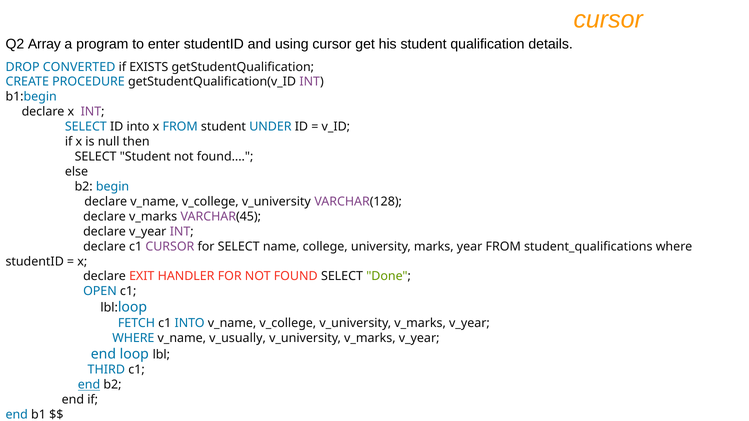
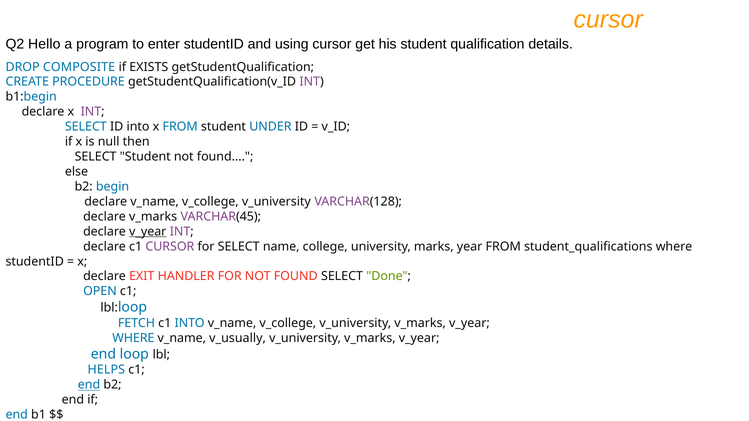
Array: Array -> Hello
CONVERTED: CONVERTED -> COMPOSITE
v_year at (148, 232) underline: none -> present
THIRD: THIRD -> HELPS
